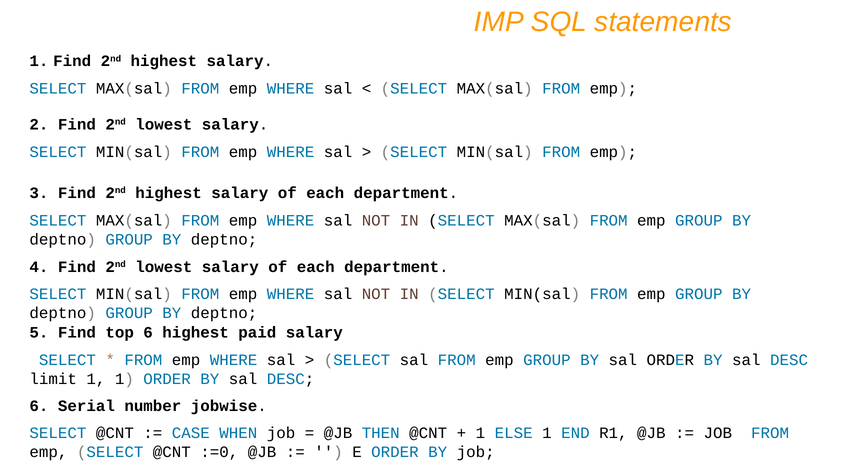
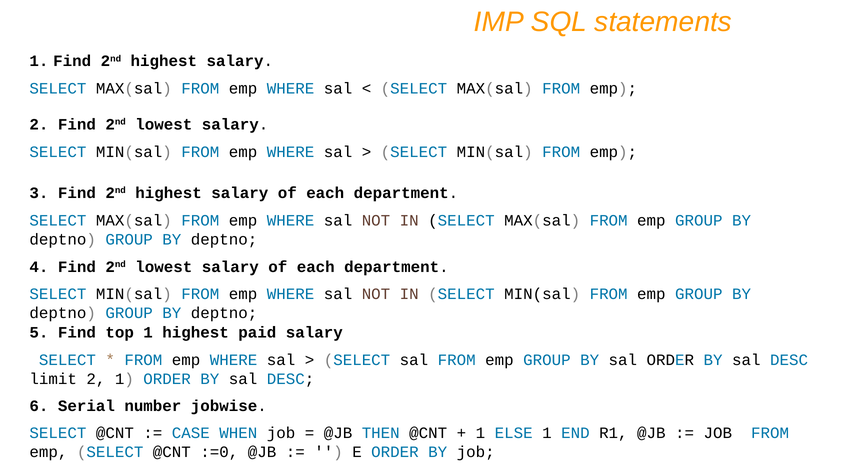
top 6: 6 -> 1
limit 1: 1 -> 2
